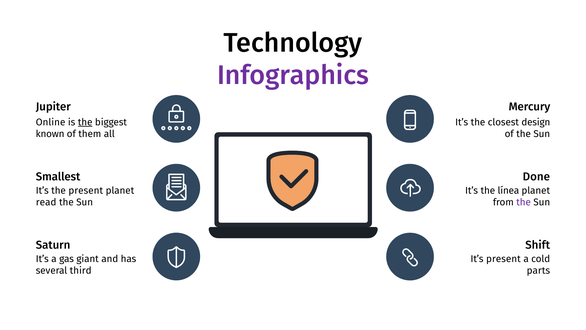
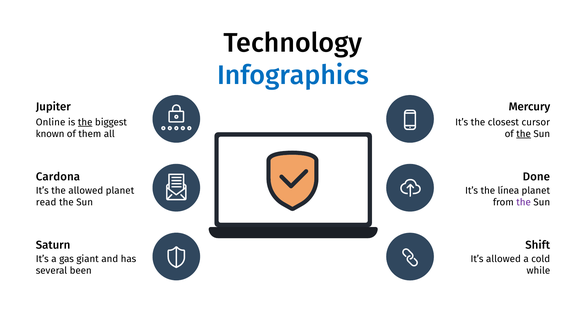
Infographics colour: purple -> blue
design: design -> cursor
the at (524, 134) underline: none -> present
Smallest: Smallest -> Cardona
the present: present -> allowed
It’s present: present -> allowed
third: third -> been
parts: parts -> while
